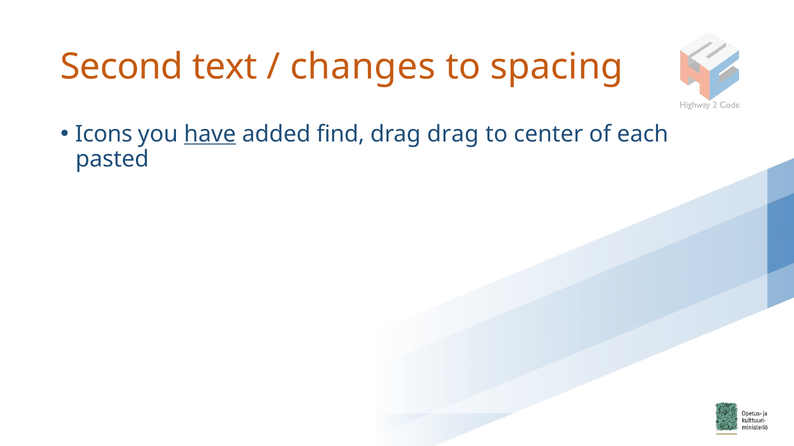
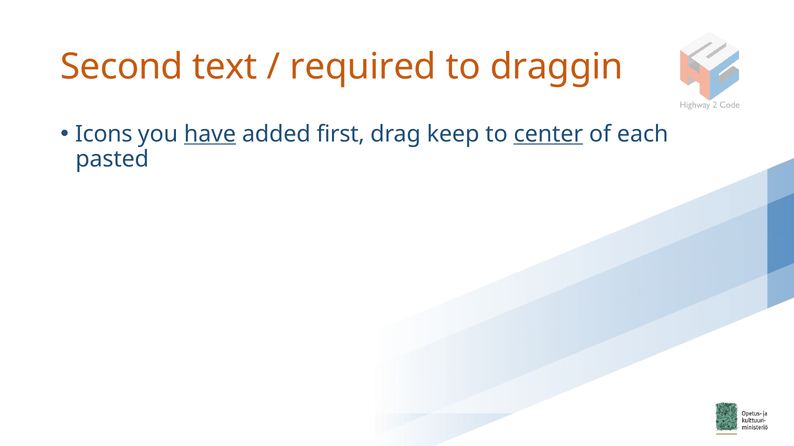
changes: changes -> required
spacing: spacing -> draggin
find: find -> first
drag drag: drag -> keep
center underline: none -> present
